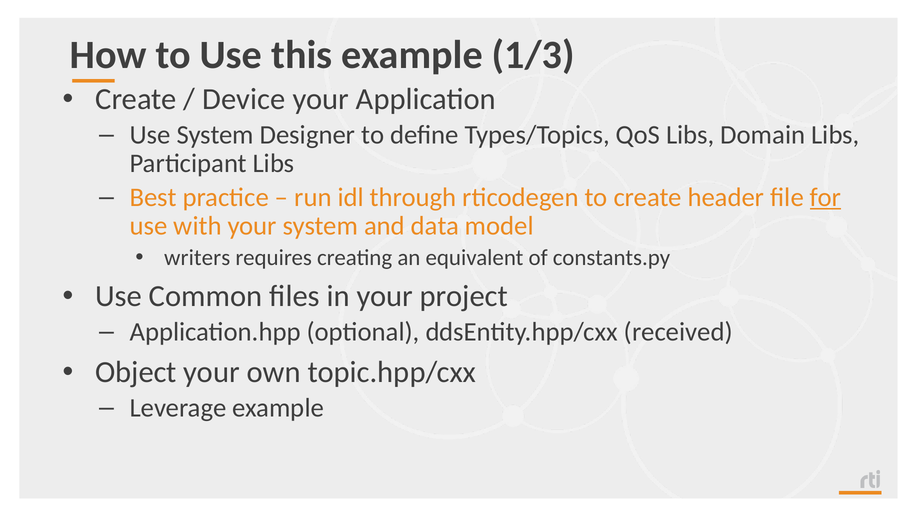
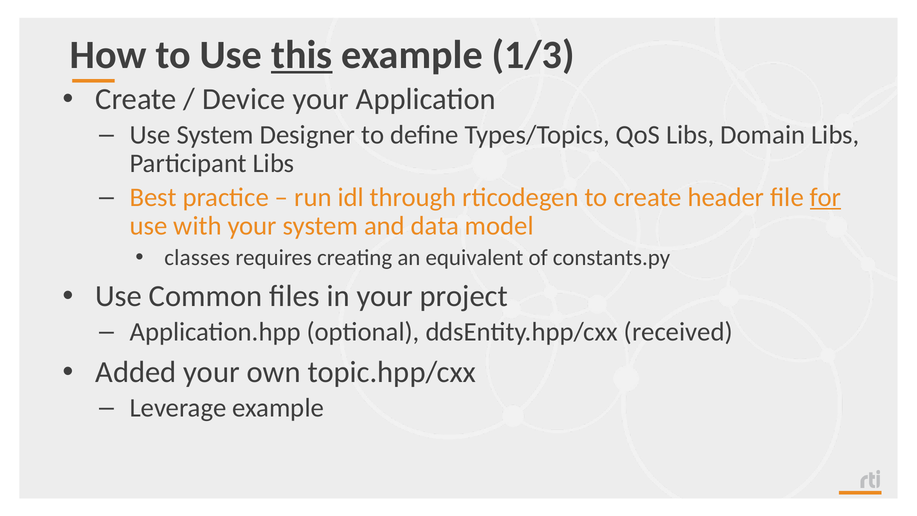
this underline: none -> present
writers: writers -> classes
Object: Object -> Added
